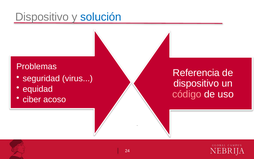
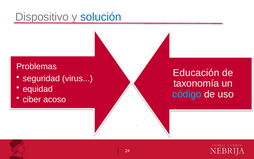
Referencia: Referencia -> Educación
dispositivo at (196, 83): dispositivo -> taxonomía
código colour: pink -> light blue
